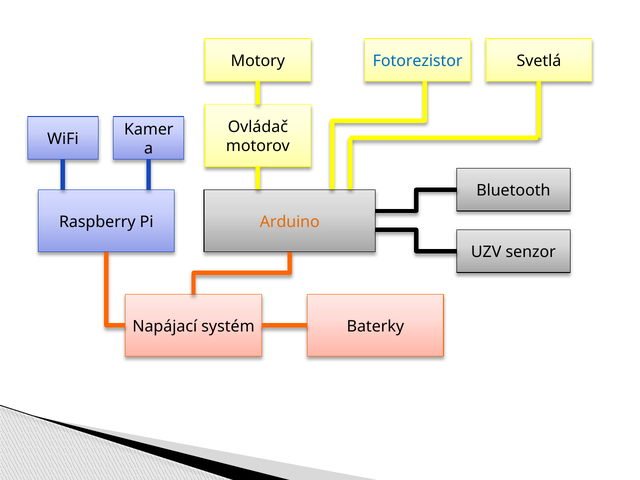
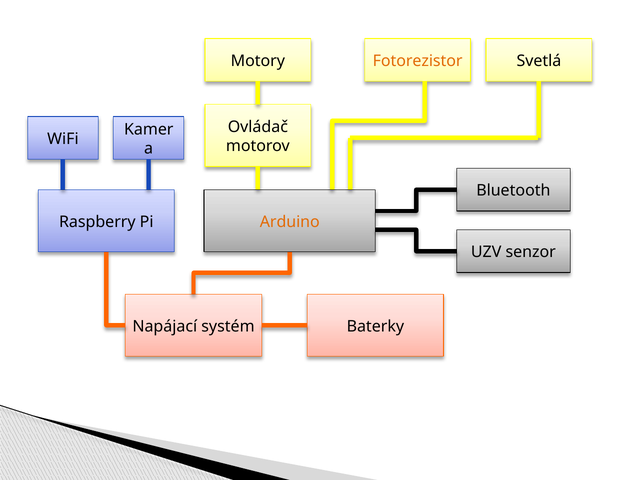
Fotorezistor colour: blue -> orange
